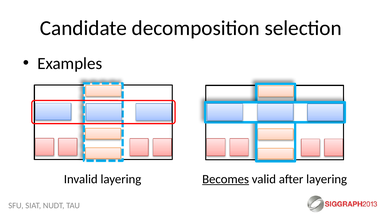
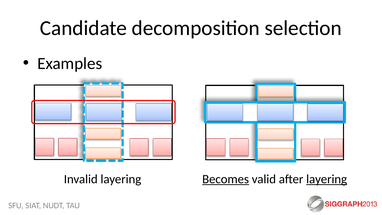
layering at (327, 179) underline: none -> present
